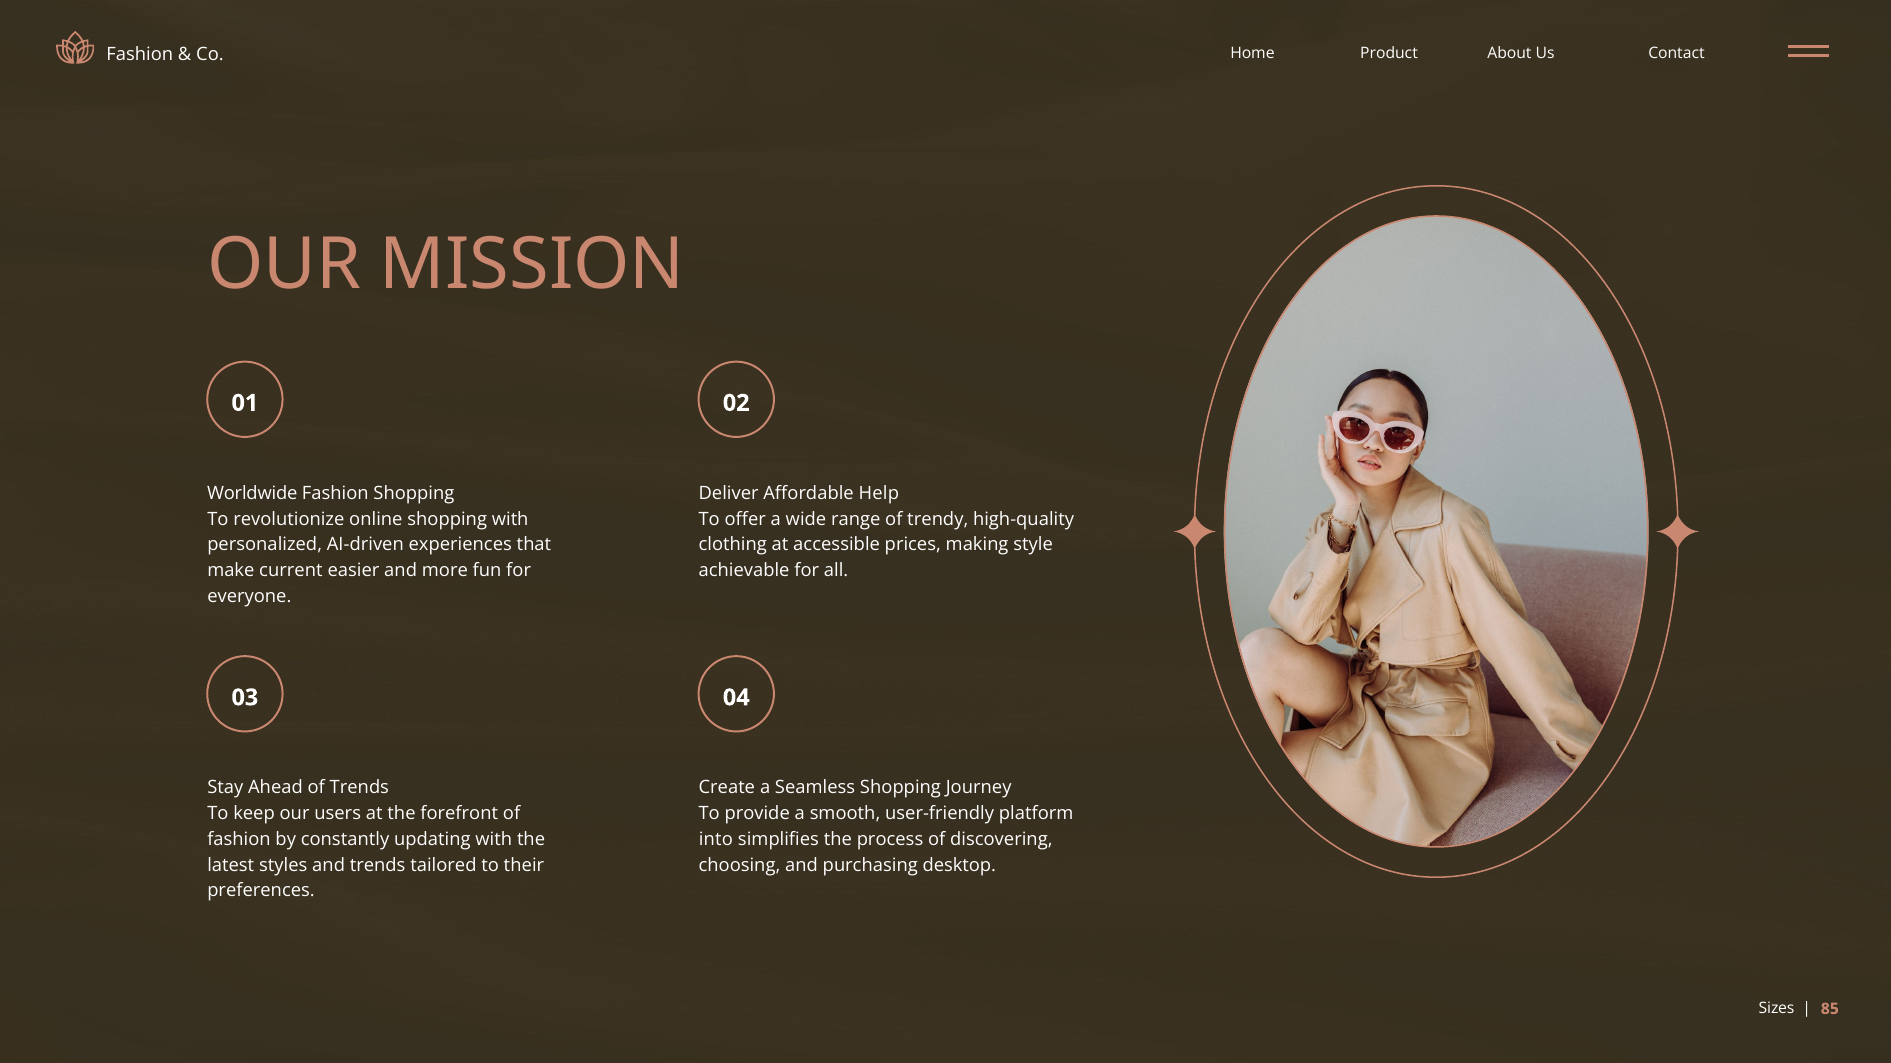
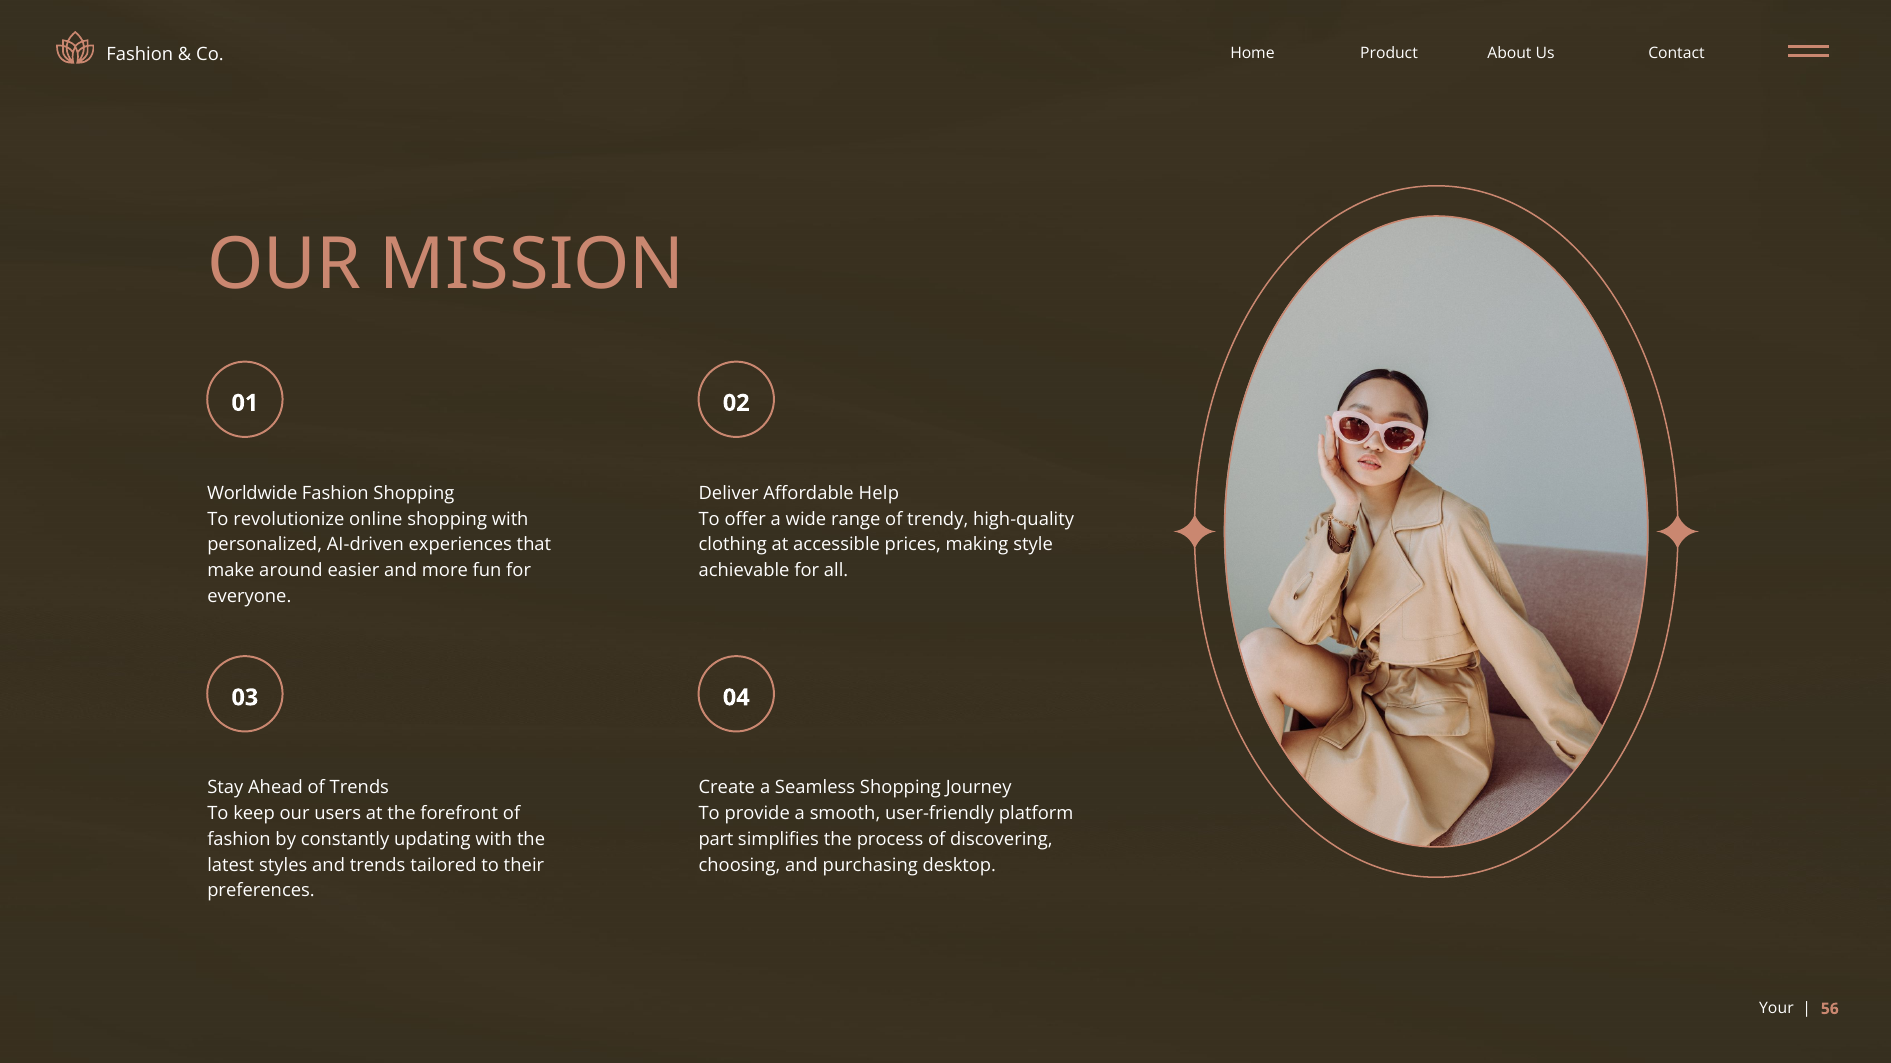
current: current -> around
into: into -> part
Sizes: Sizes -> Your
85: 85 -> 56
